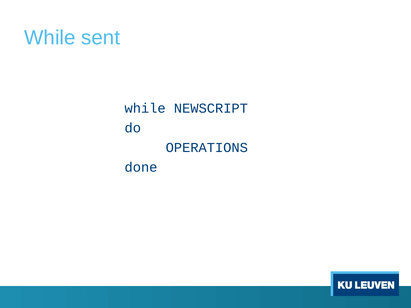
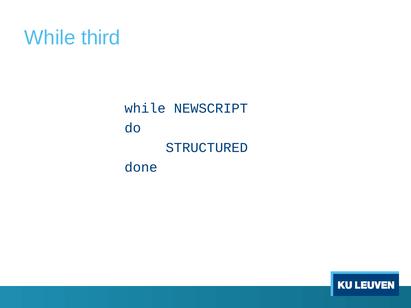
sent: sent -> third
OPERATIONS: OPERATIONS -> STRUCTURED
